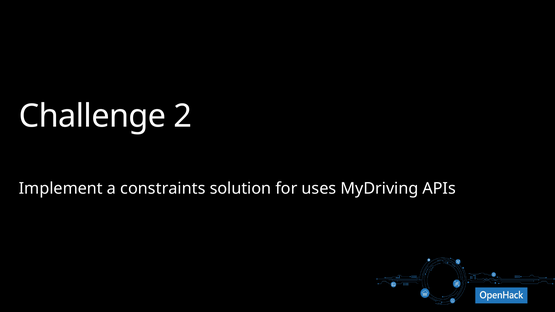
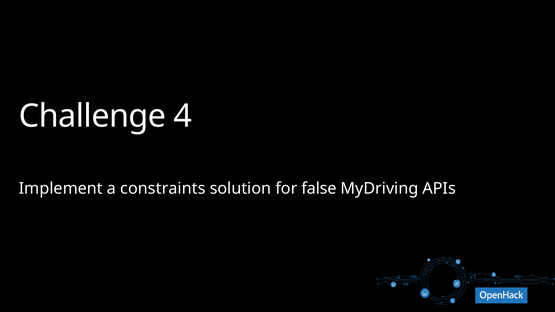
2: 2 -> 4
uses: uses -> false
